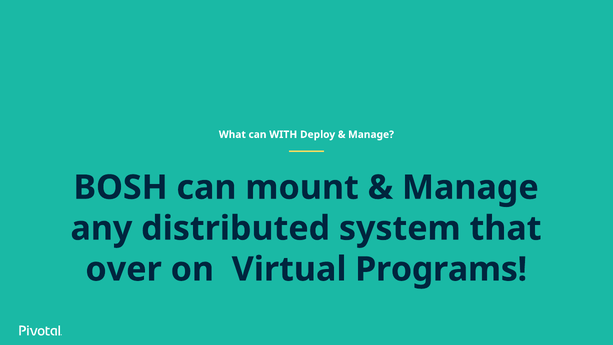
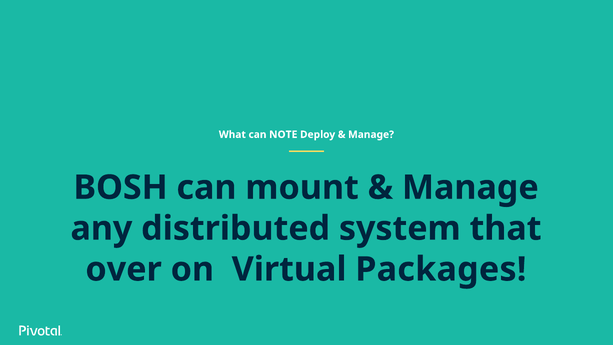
WITH: WITH -> NOTE
Programs: Programs -> Packages
